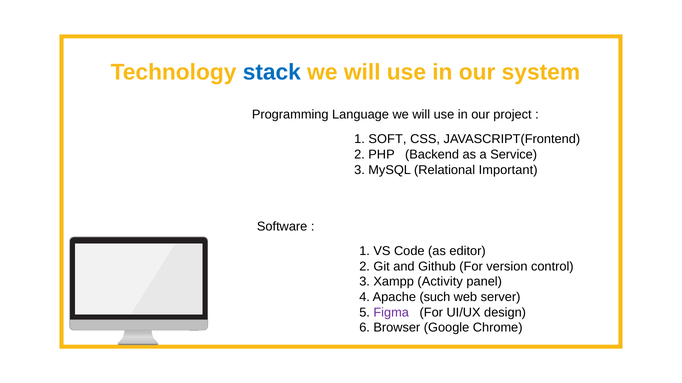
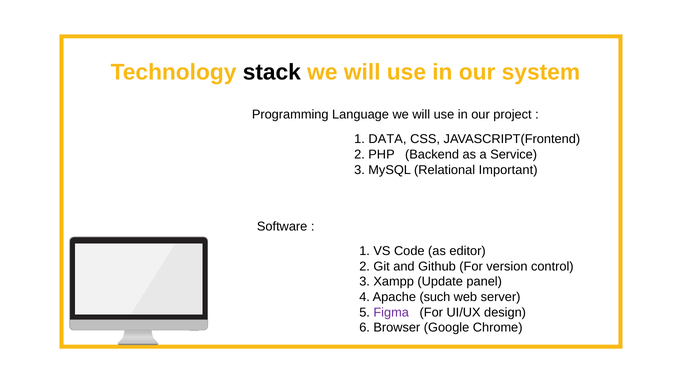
stack colour: blue -> black
SOFT: SOFT -> DATA
Activity: Activity -> Update
